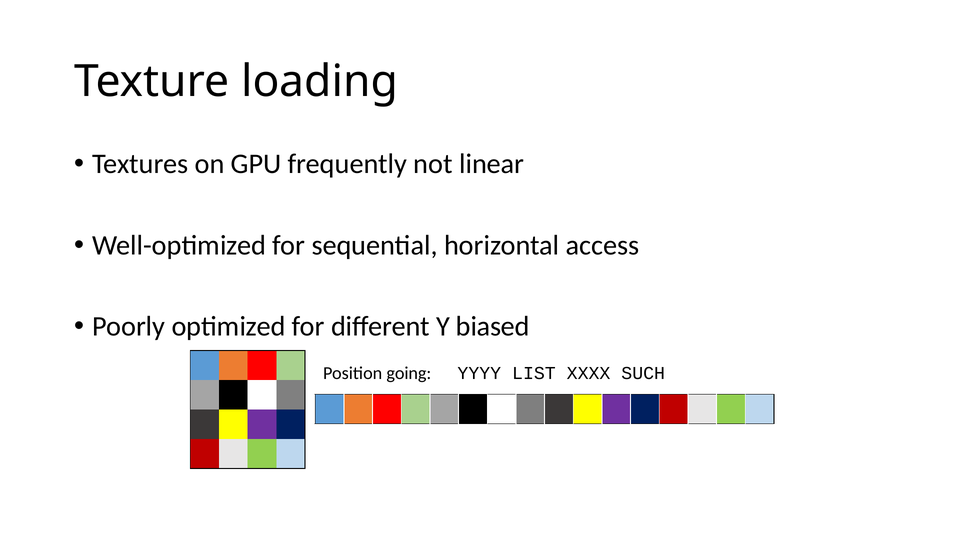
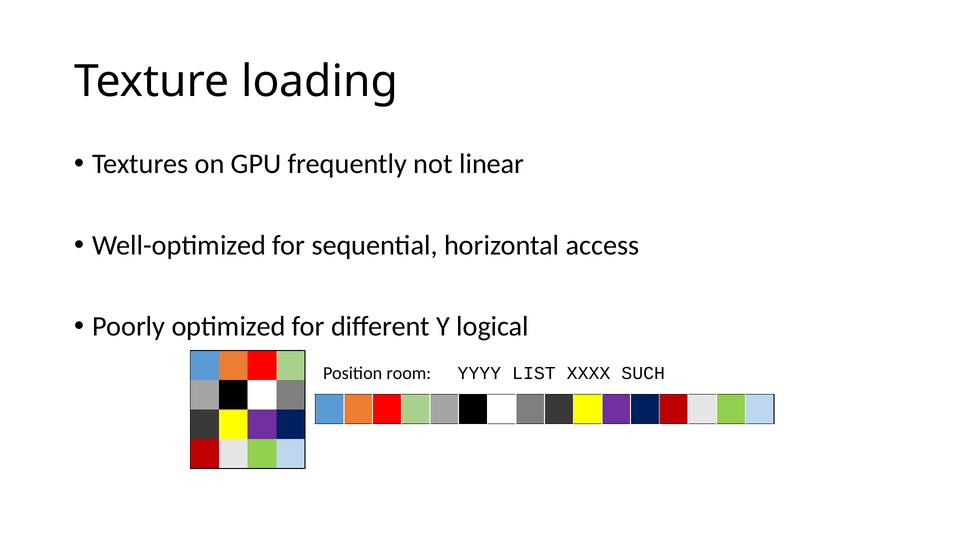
biased: biased -> logical
going: going -> room
